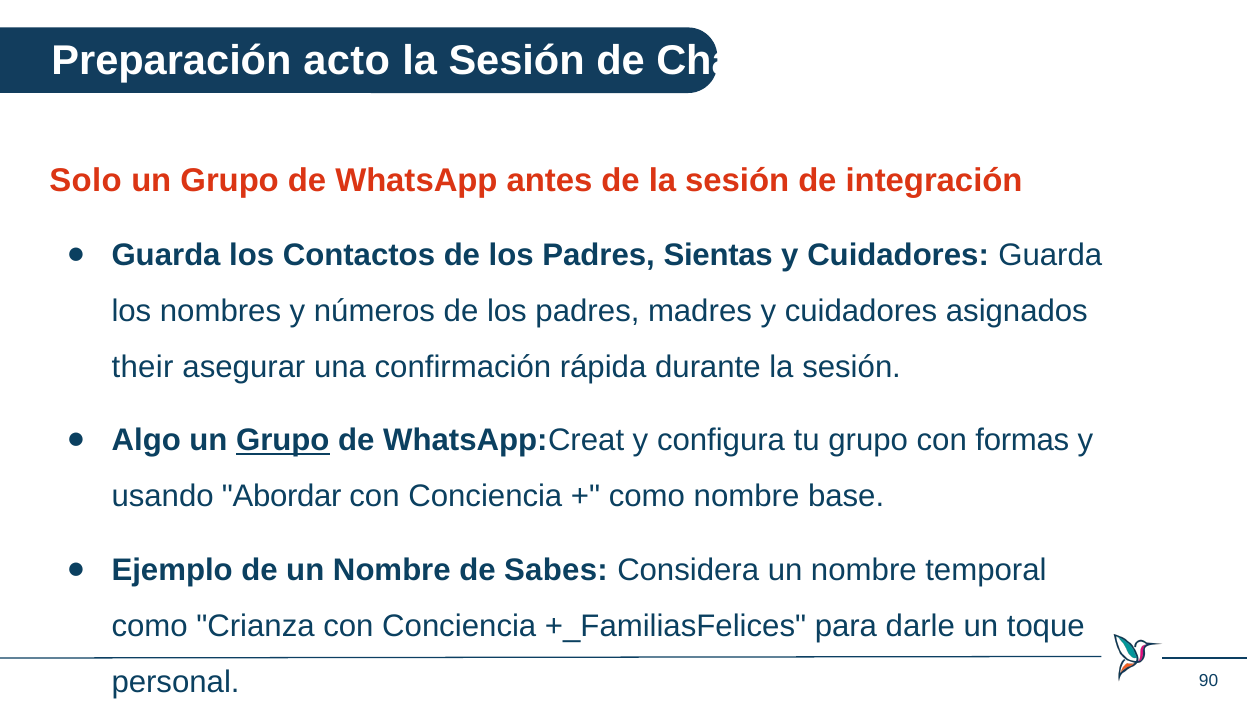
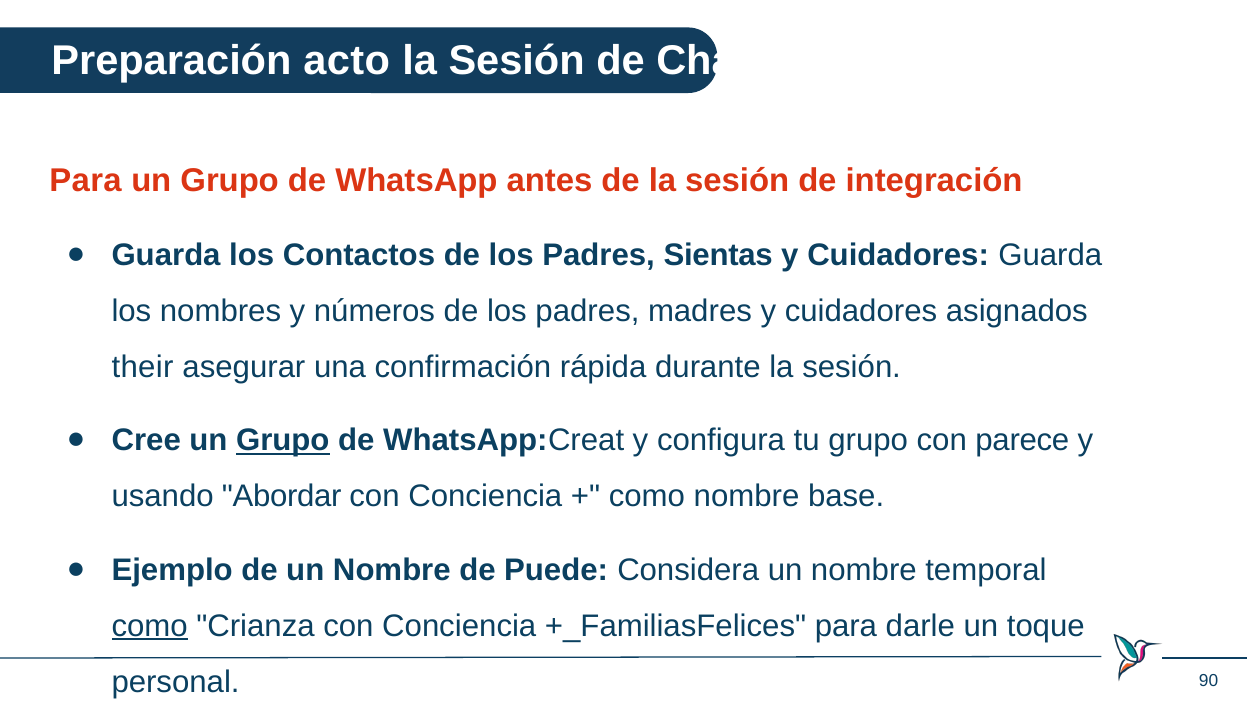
Solo at (86, 181): Solo -> Para
Algo: Algo -> Cree
formas: formas -> parece
Sabes: Sabes -> Puede
como at (150, 626) underline: none -> present
